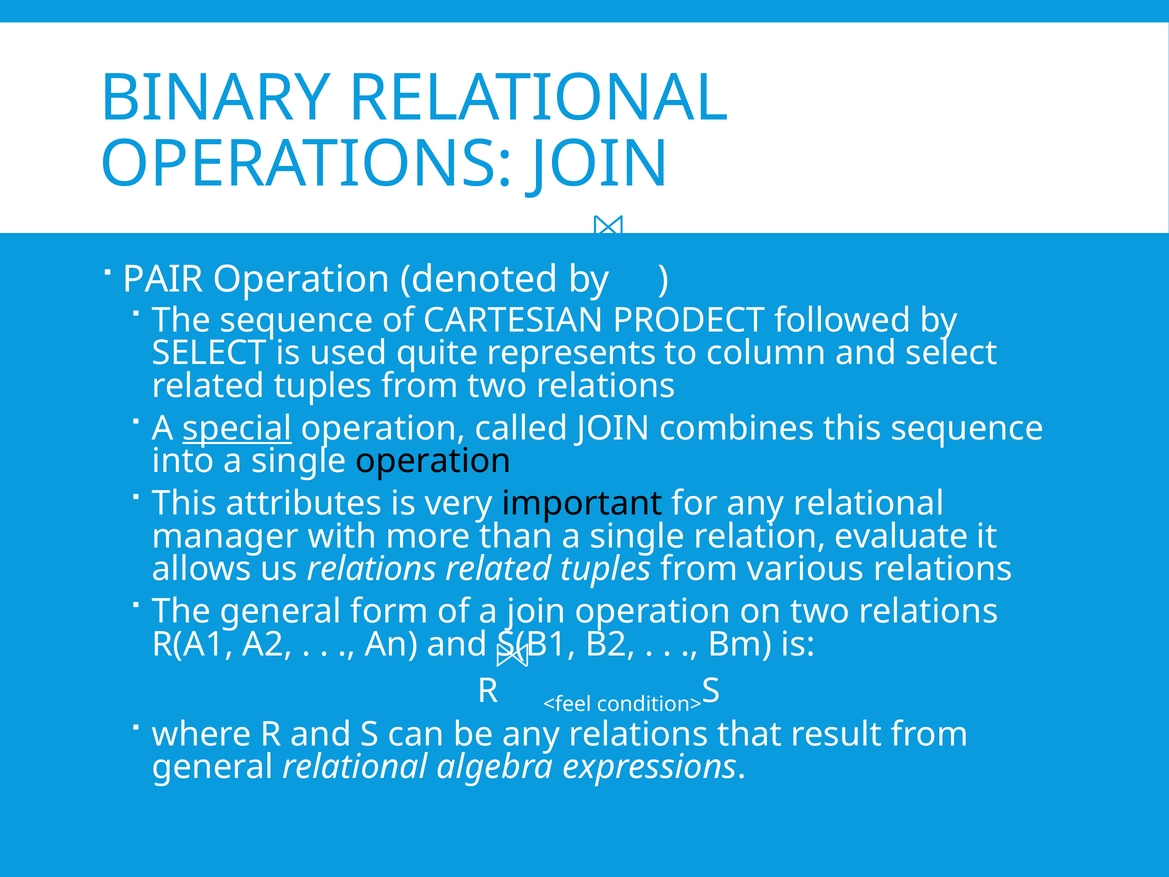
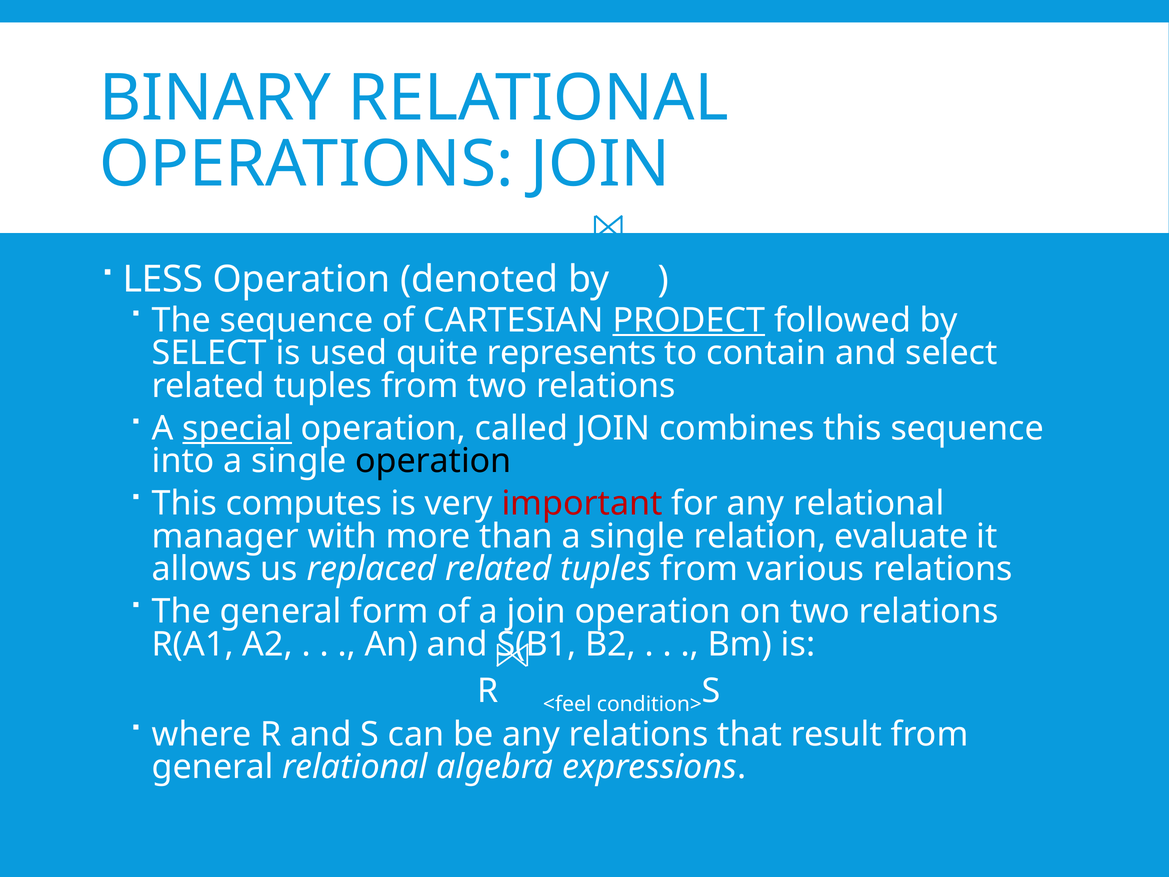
PAIR: PAIR -> LESS
PRODECT underline: none -> present
column: column -> contain
attributes: attributes -> computes
important colour: black -> red
us relations: relations -> replaced
